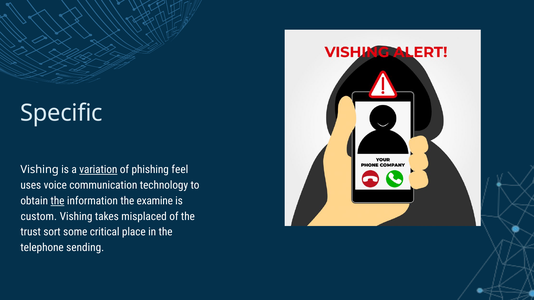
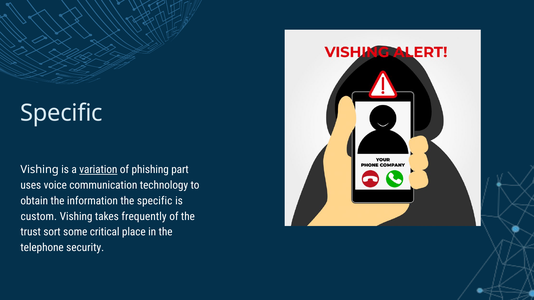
feel: feel -> part
the at (57, 201) underline: present -> none
the examine: examine -> specific
misplaced: misplaced -> frequently
sending: sending -> security
